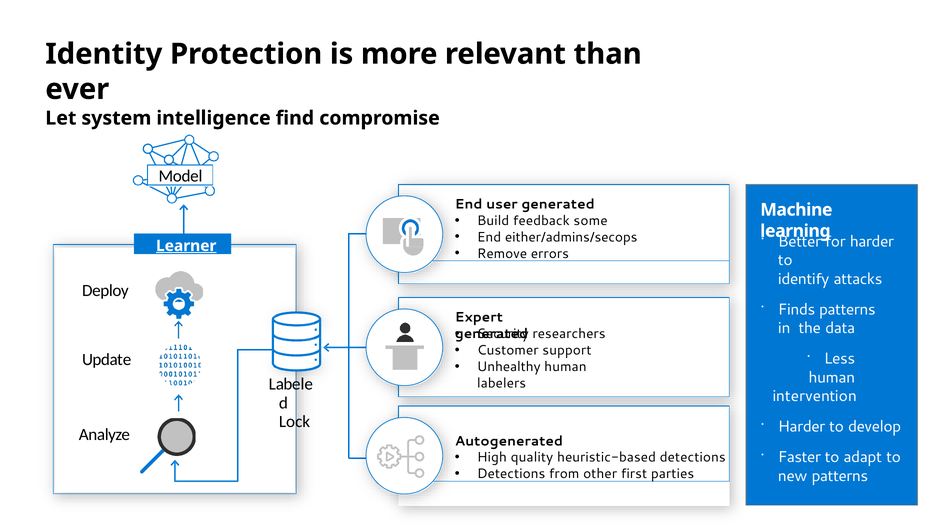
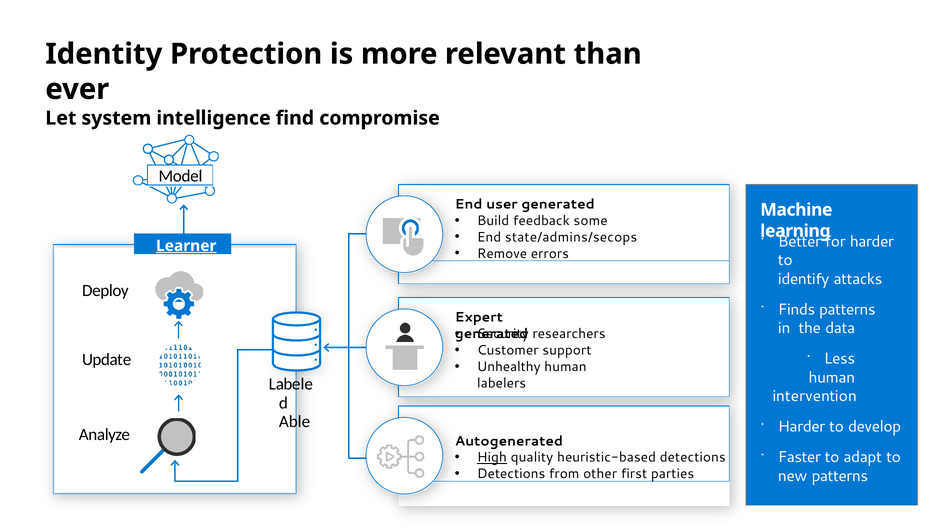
either/admins/secops: either/admins/secops -> state/admins/secops
Lock: Lock -> Able
High underline: none -> present
